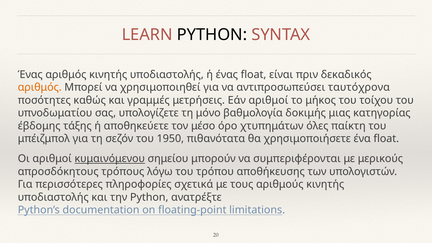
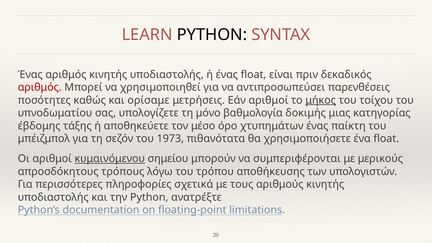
αριθμός at (40, 87) colour: orange -> red
ταυτόχρονα: ταυτόχρονα -> παρενθέσεις
γραμμές: γραμμές -> ορίσαμε
μήκος underline: none -> present
χτυπημάτων όλες: όλες -> ένας
1950: 1950 -> 1973
